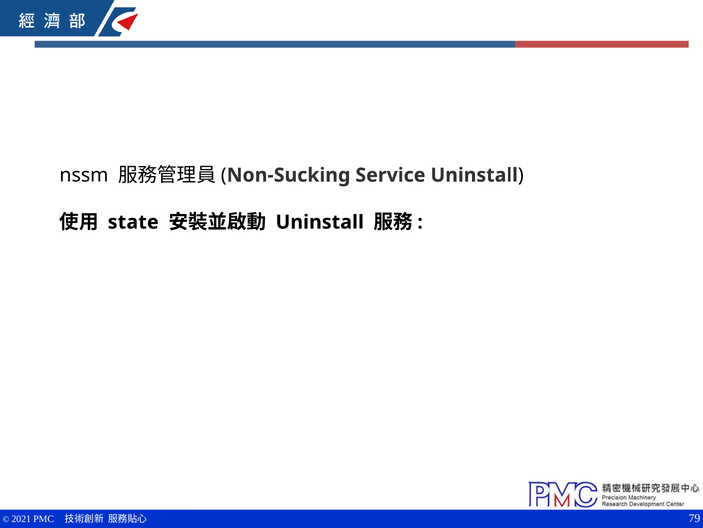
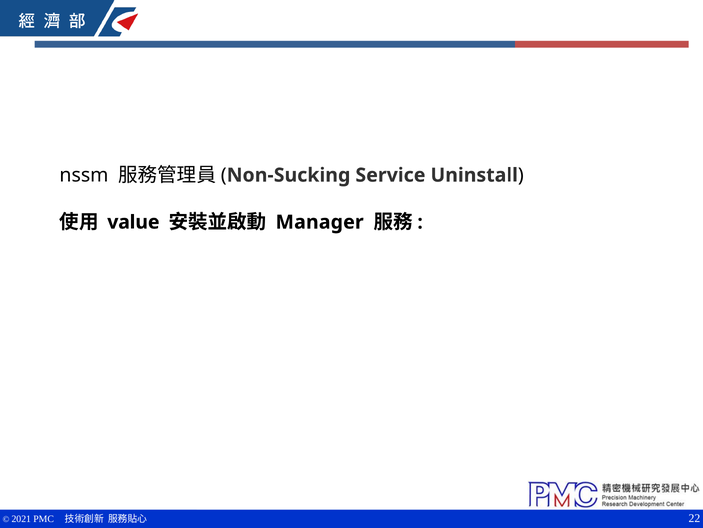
state: state -> value
Uninstall at (320, 222): Uninstall -> Manager
79: 79 -> 22
